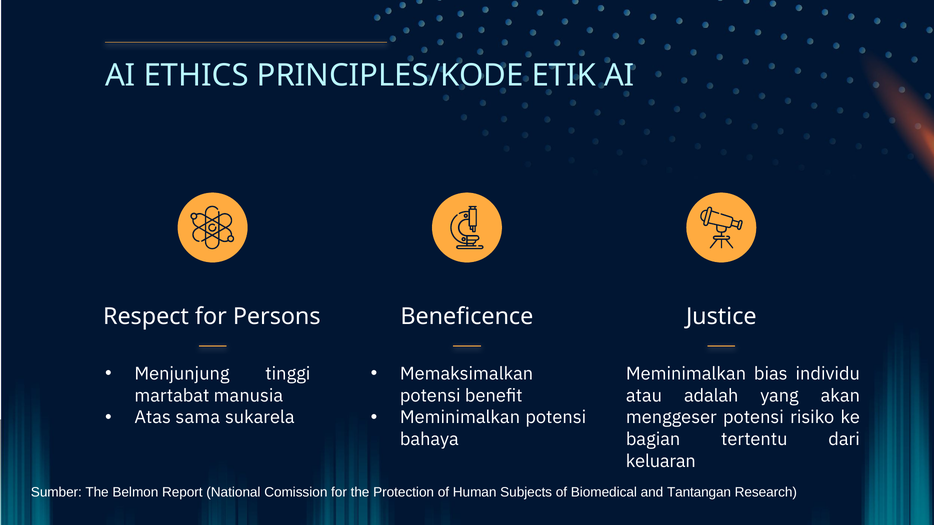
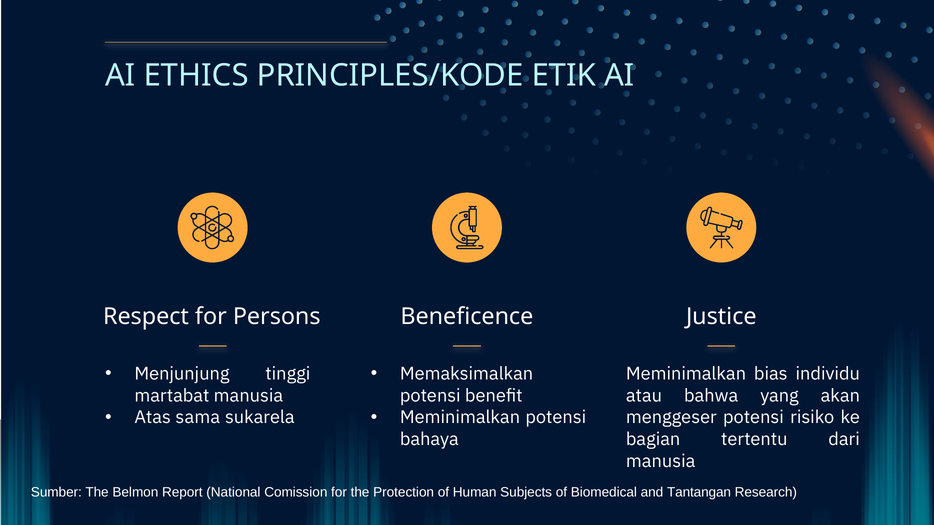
adalah: adalah -> bahwa
keluaran at (661, 461): keluaran -> manusia
